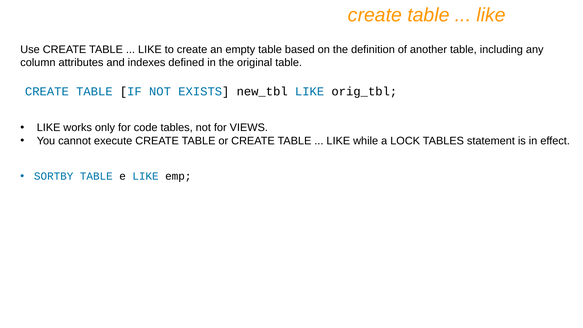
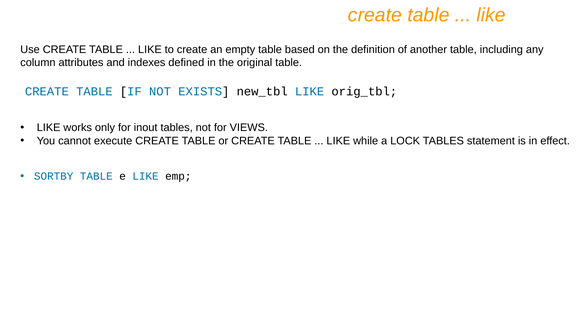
code: code -> inout
